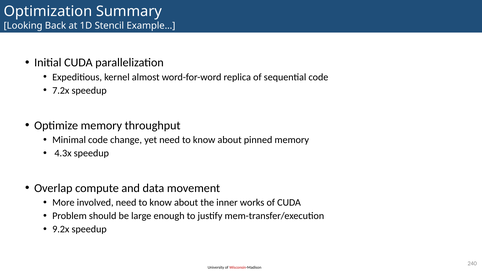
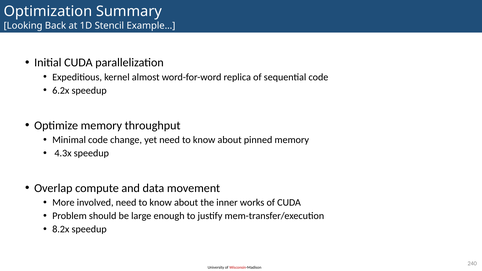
7.2x: 7.2x -> 6.2x
9.2x: 9.2x -> 8.2x
